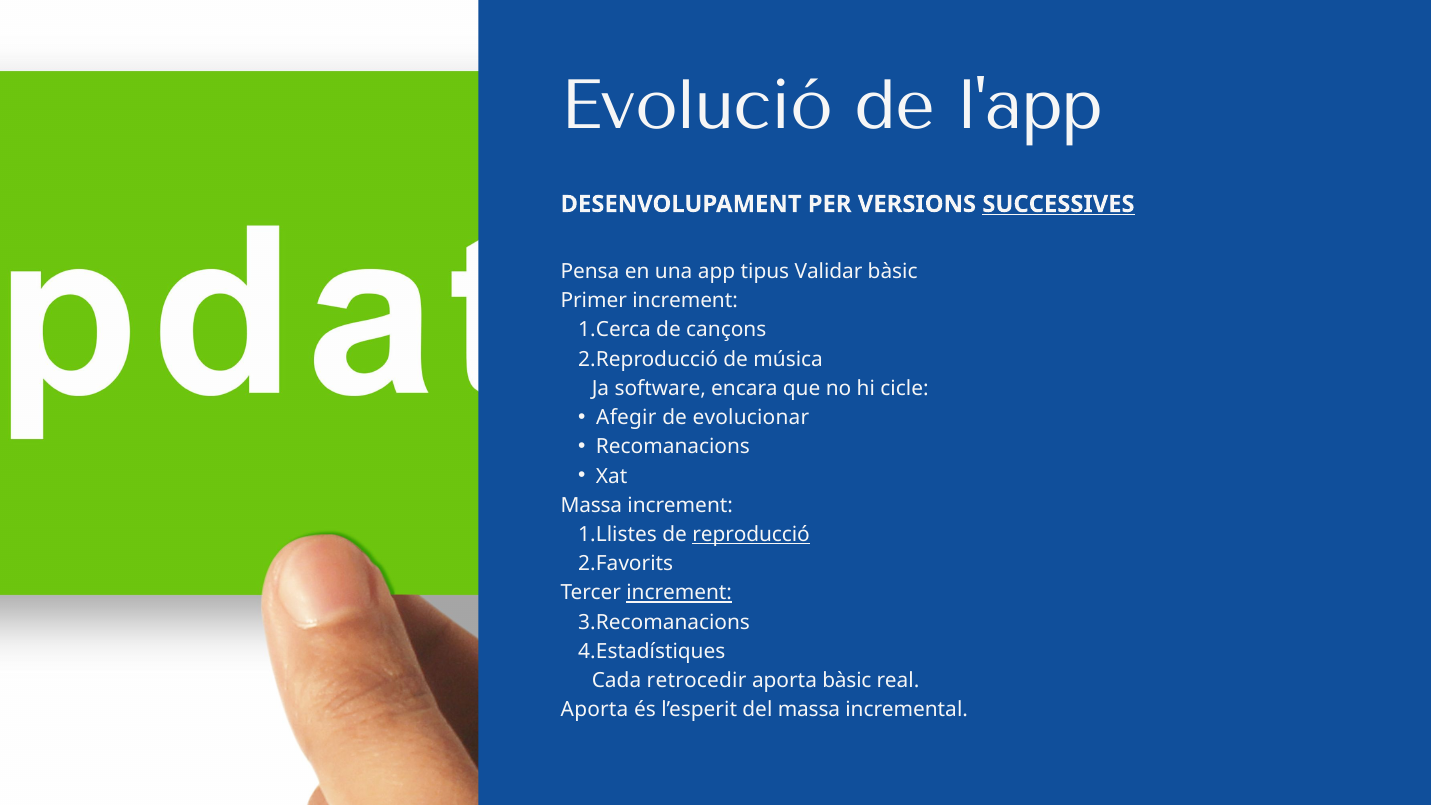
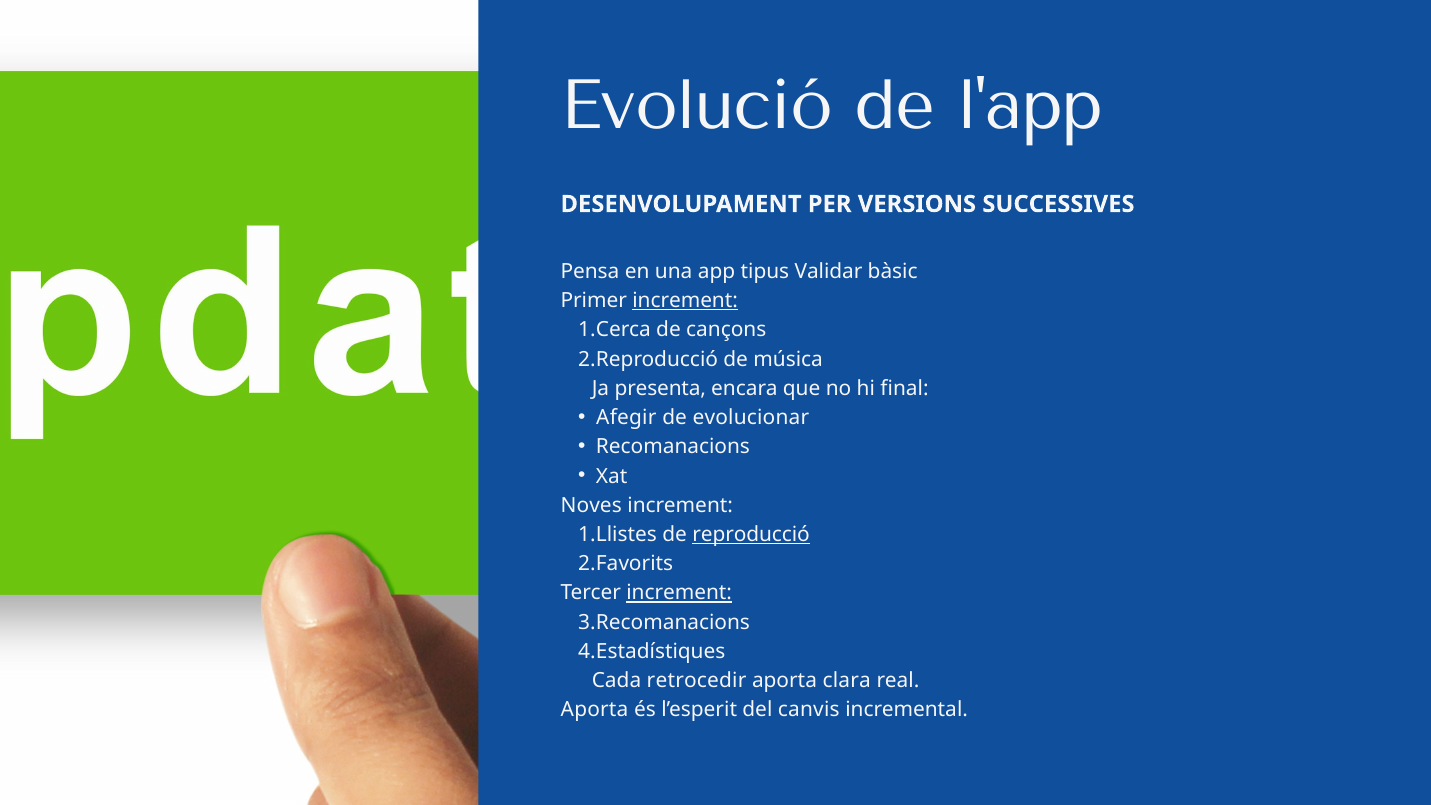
SUCCESSIVES underline: present -> none
increment at (685, 301) underline: none -> present
software: software -> presenta
cicle: cicle -> final
Massa at (591, 505): Massa -> Noves
aporta bàsic: bàsic -> clara
del massa: massa -> canvis
